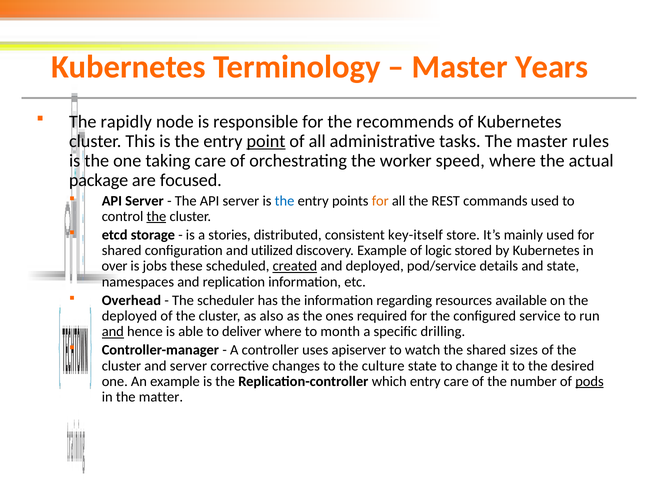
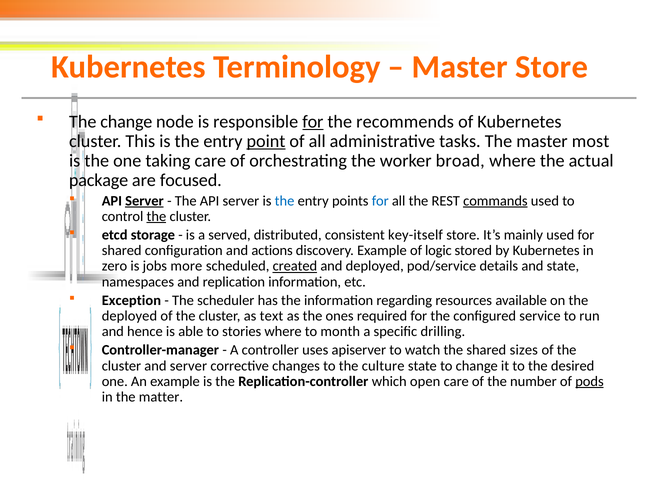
Master Years: Years -> Store
The rapidly: rapidly -> change
for at (313, 122) underline: none -> present
rules: rules -> most
speed: speed -> broad
Server at (144, 201) underline: none -> present
for at (380, 201) colour: orange -> blue
commands underline: none -> present
stories: stories -> served
utilized: utilized -> actions
over: over -> zero
these: these -> more
Overhead: Overhead -> Exception
also: also -> text
and at (113, 332) underline: present -> none
deliver: deliver -> stories
which entry: entry -> open
